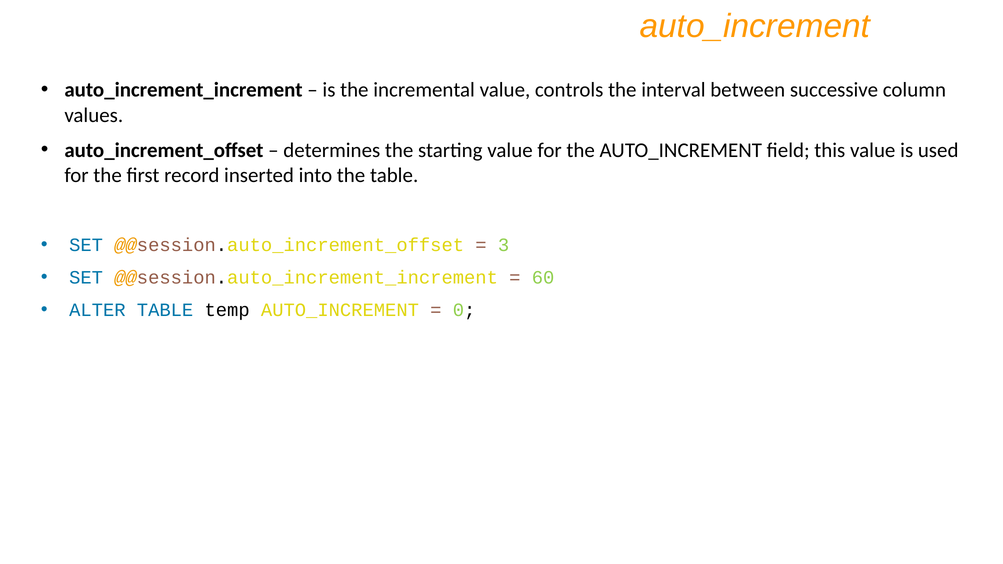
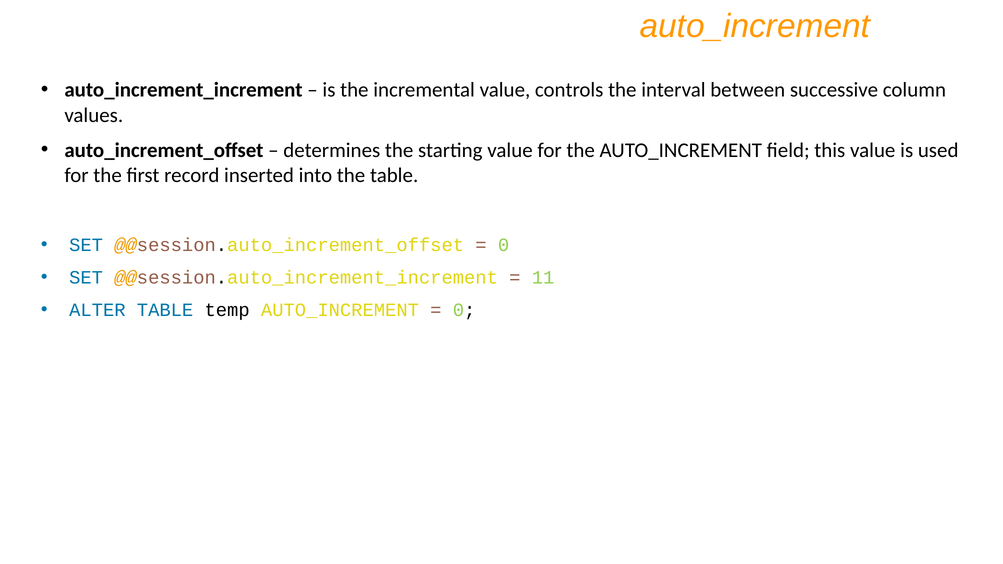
3 at (504, 245): 3 -> 0
60: 60 -> 11
